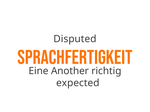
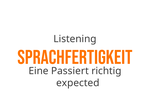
Disputed: Disputed -> Listening
Another: Another -> Passiert
